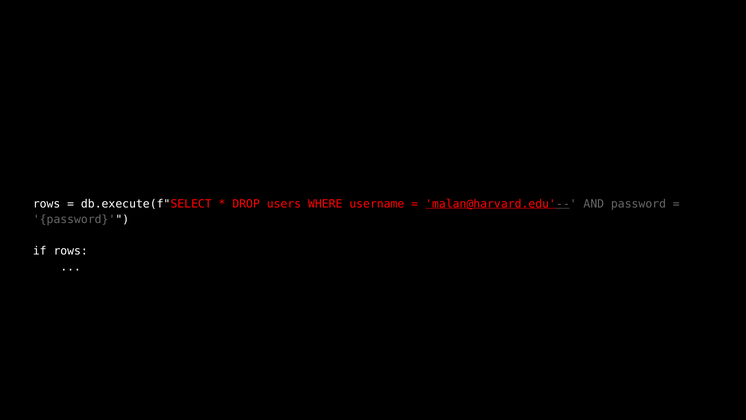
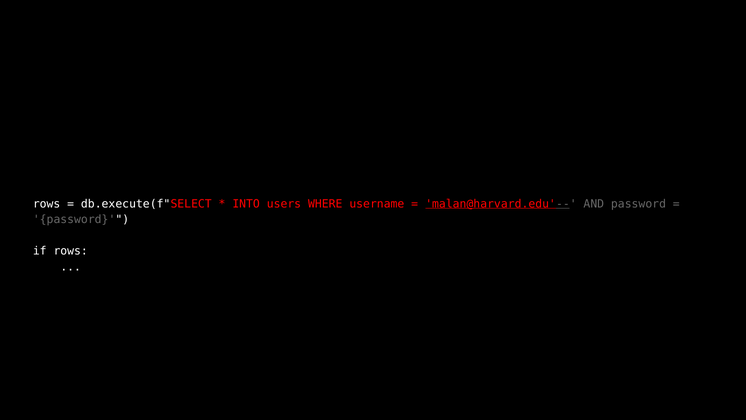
DROP: DROP -> INTO
